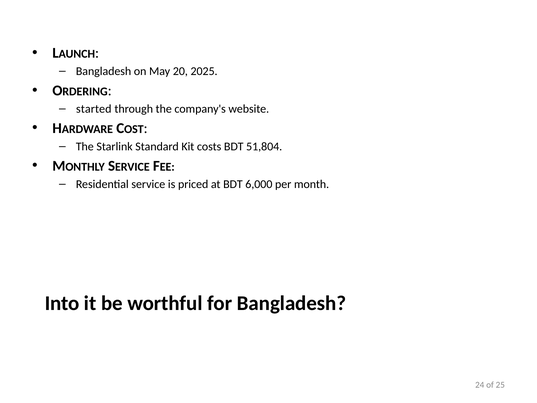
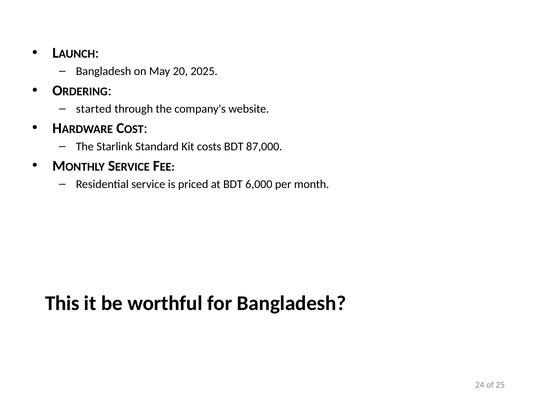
51,804: 51,804 -> 87,000
Into: Into -> This
